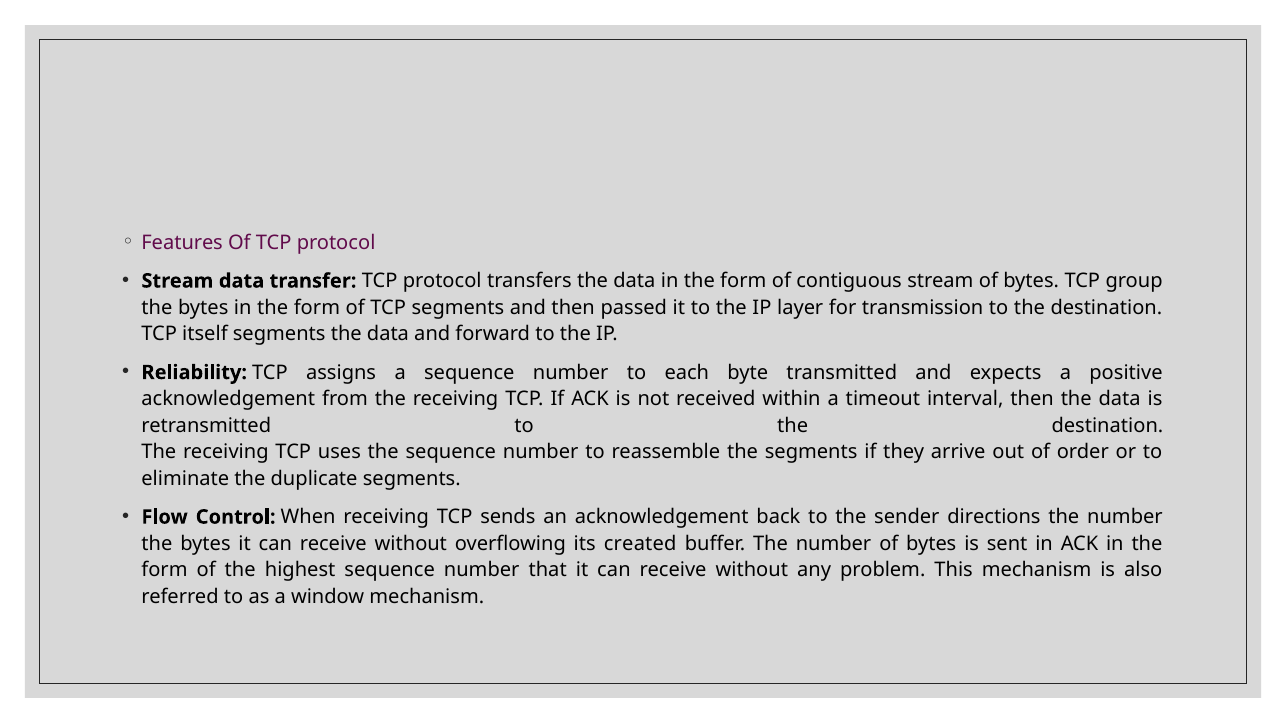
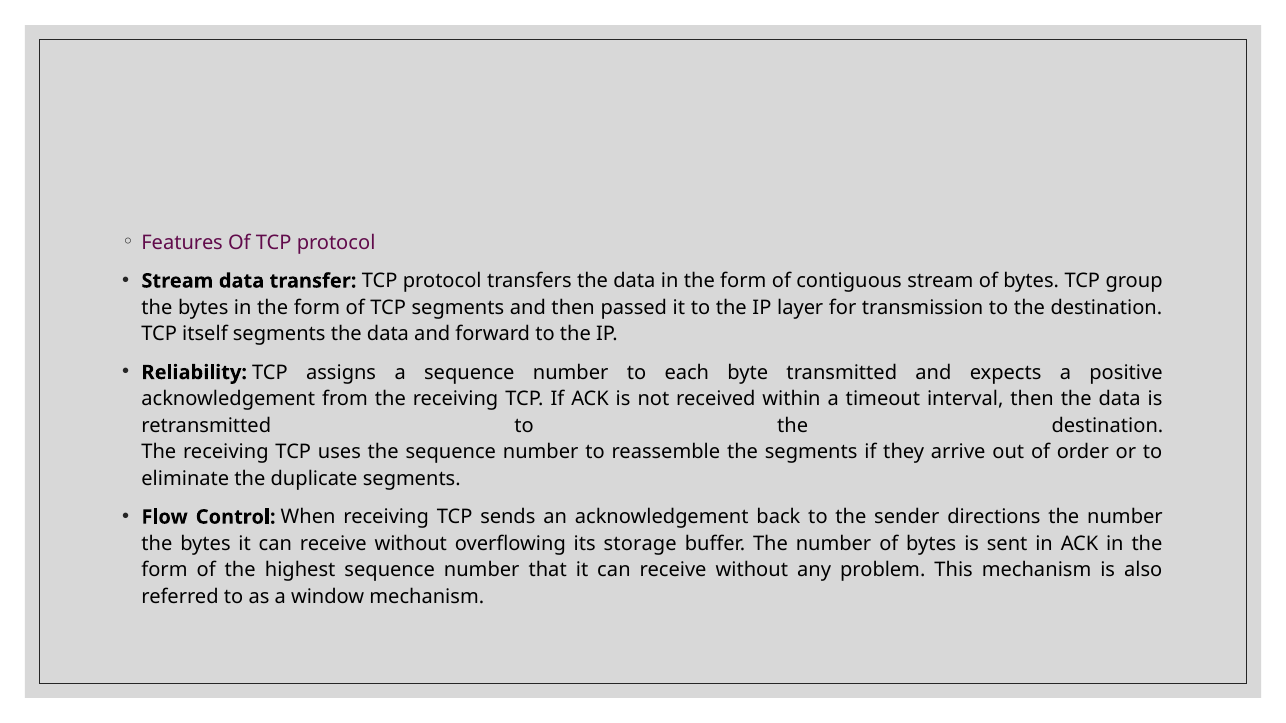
created: created -> storage
